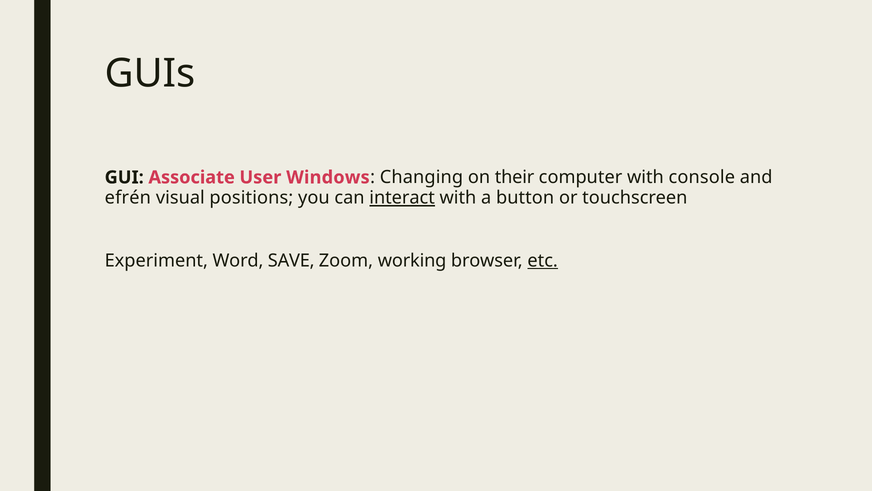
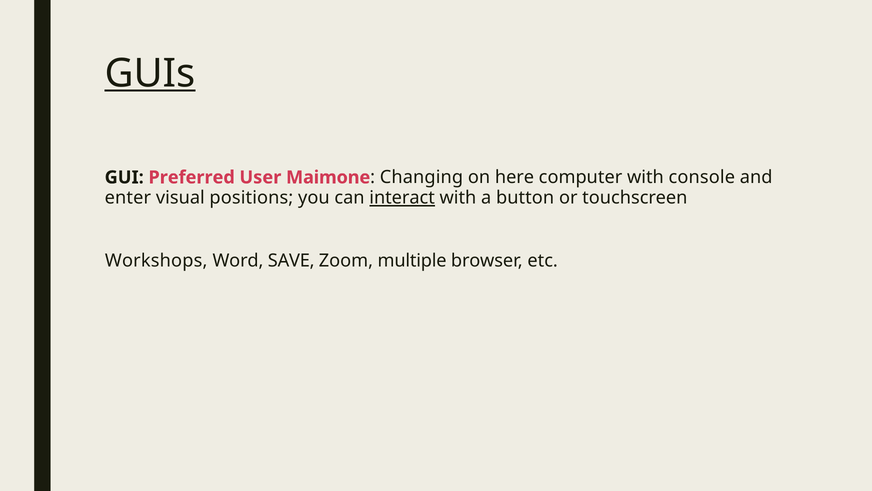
GUIs underline: none -> present
Associate: Associate -> Preferred
Windows: Windows -> Maimone
their: their -> here
efrén: efrén -> enter
Experiment: Experiment -> Workshops
working: working -> multiple
etc underline: present -> none
